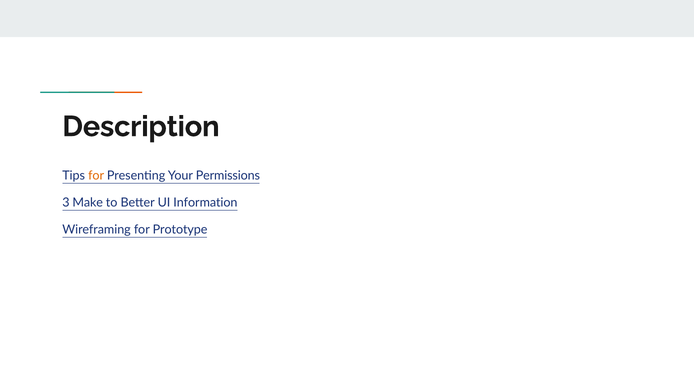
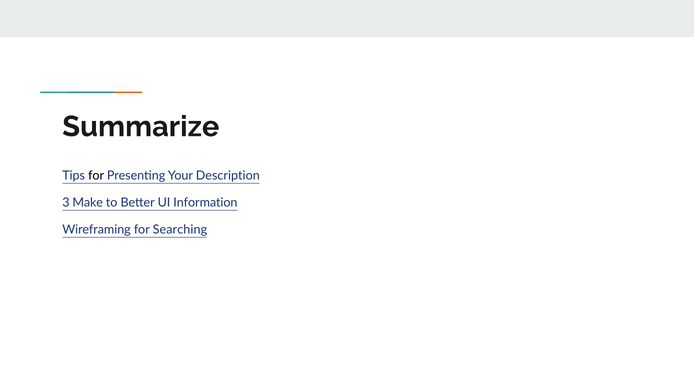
Description: Description -> Summarize
for at (96, 175) colour: orange -> black
Permissions: Permissions -> Description
Prototype: Prototype -> Searching
